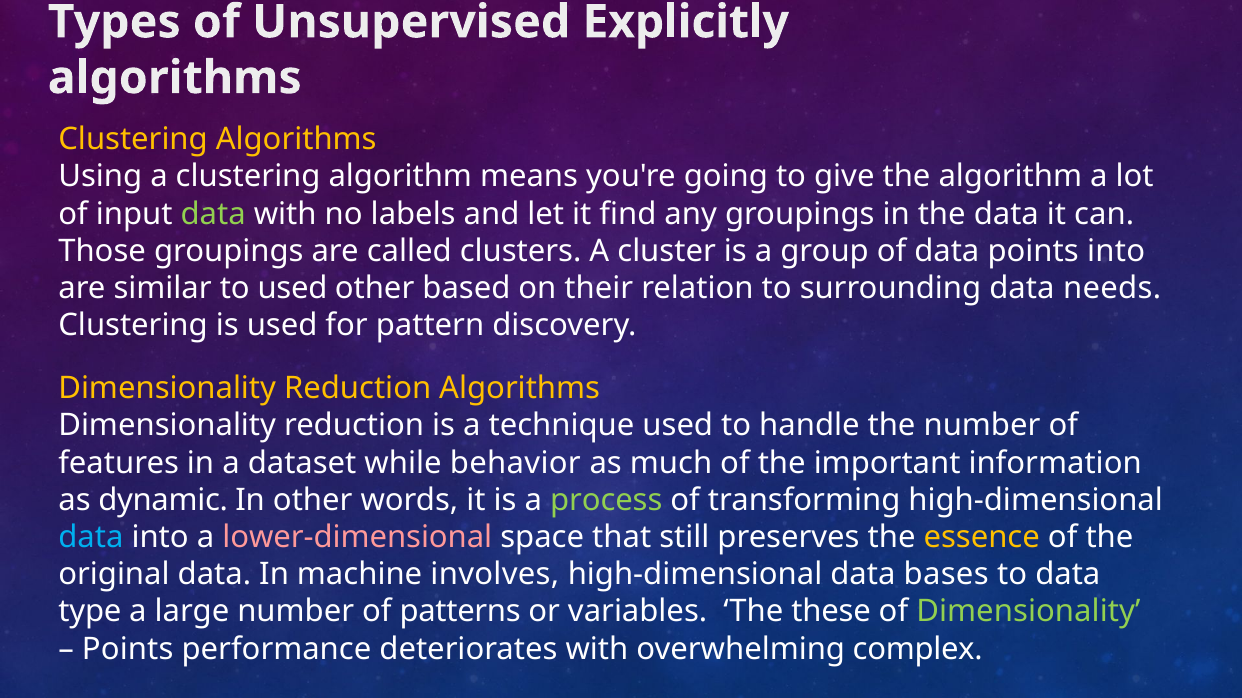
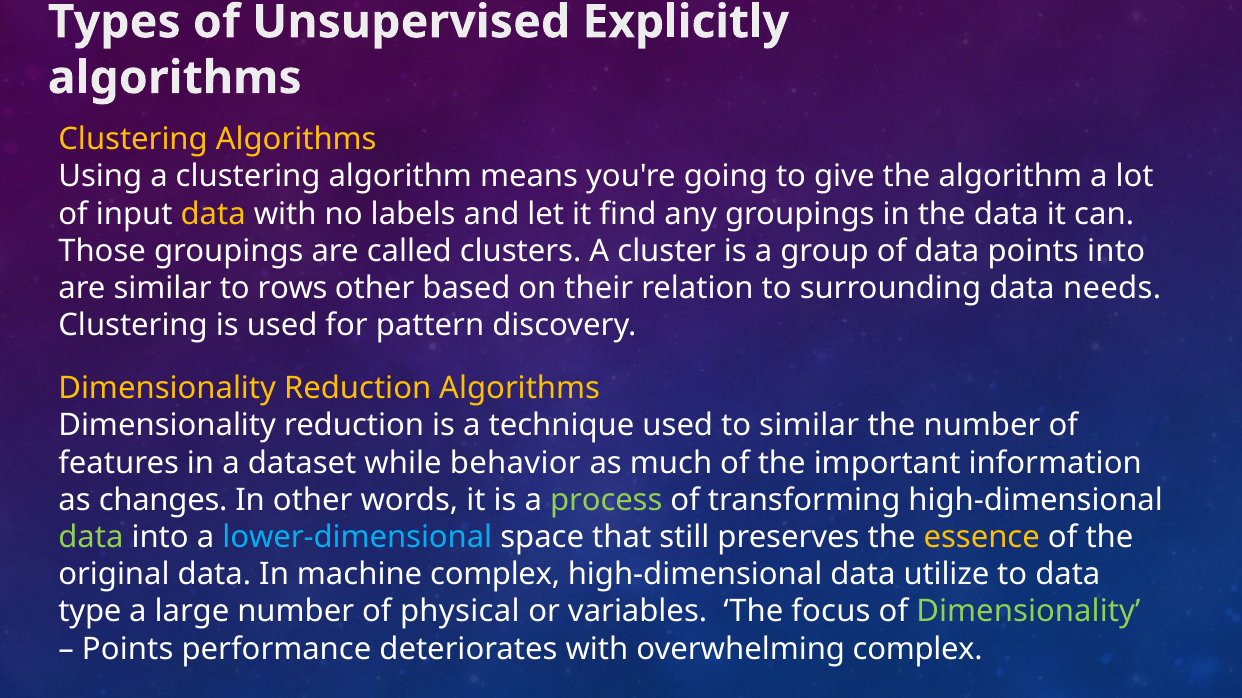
data at (213, 214) colour: light green -> yellow
to used: used -> rows
to handle: handle -> similar
dynamic: dynamic -> changes
data at (91, 538) colour: light blue -> light green
lower-dimensional colour: pink -> light blue
machine involves: involves -> complex
bases: bases -> utilize
patterns: patterns -> physical
these: these -> focus
